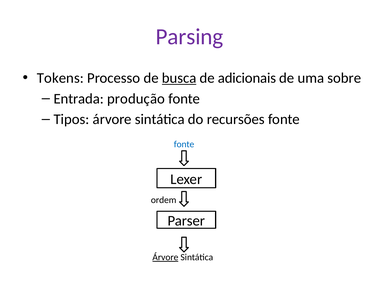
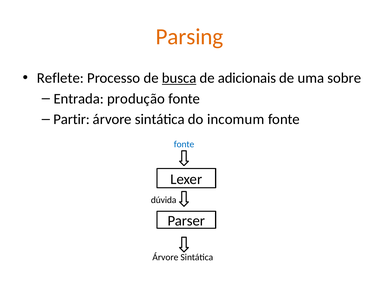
Parsing colour: purple -> orange
Tokens: Tokens -> Reflete
Tipos: Tipos -> Partir
recursões: recursões -> incomum
ordem: ordem -> dúvida
Árvore at (165, 258) underline: present -> none
